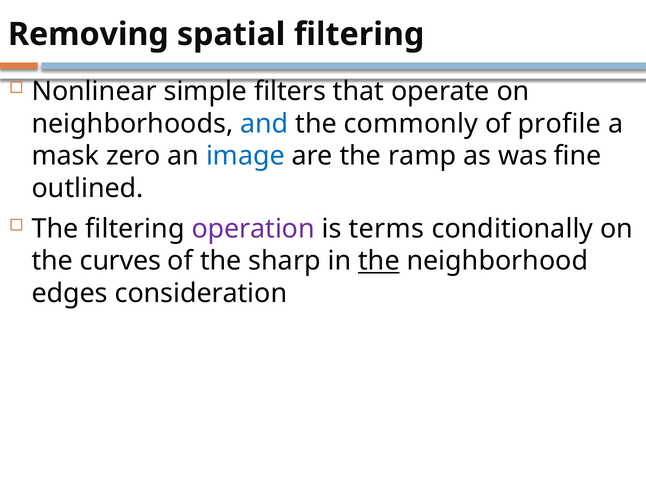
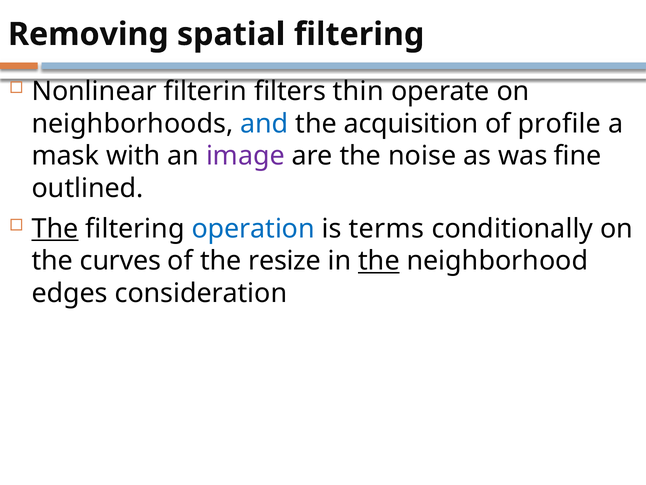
simple: simple -> filterin
that: that -> thin
commonly: commonly -> acquisition
zero: zero -> with
image colour: blue -> purple
ramp: ramp -> noise
The at (55, 229) underline: none -> present
operation colour: purple -> blue
sharp: sharp -> resize
